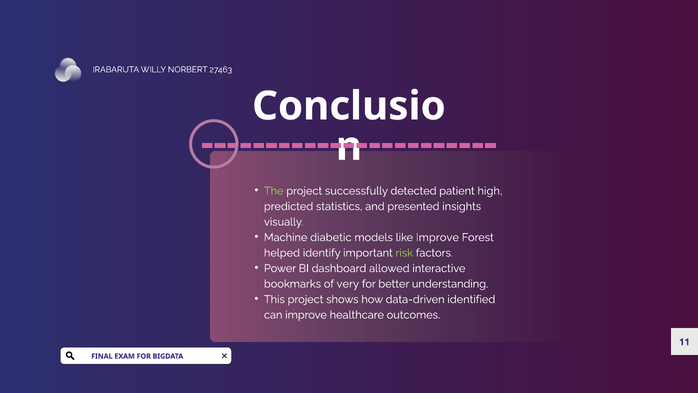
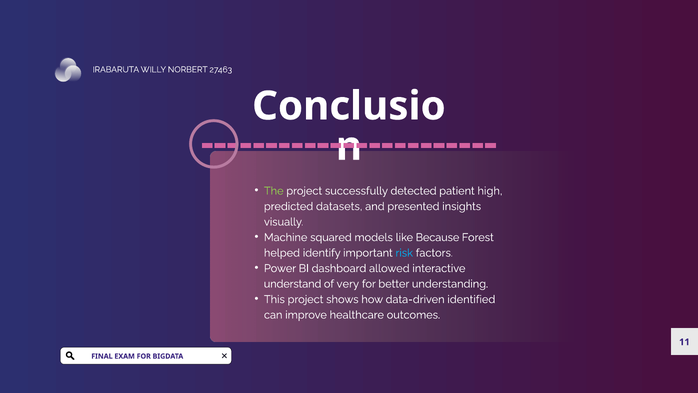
statistics: statistics -> datasets
diabetic: diabetic -> squared
like Improve: Improve -> Because
risk colour: light green -> light blue
bookmarks: bookmarks -> understand
